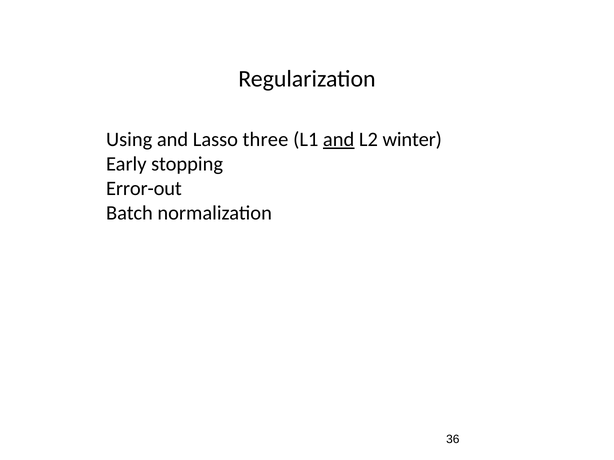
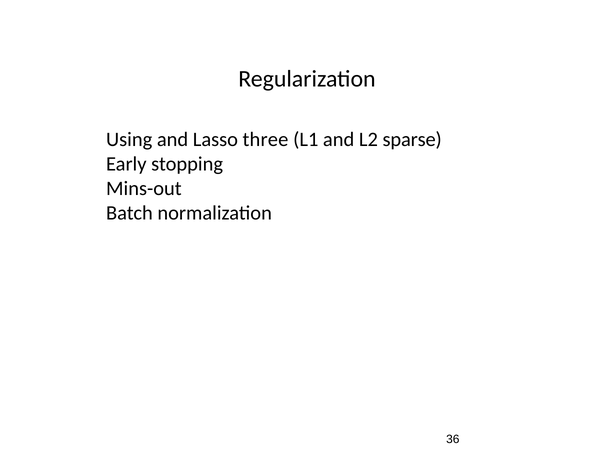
and at (339, 140) underline: present -> none
winter: winter -> sparse
Error-out: Error-out -> Mins-out
